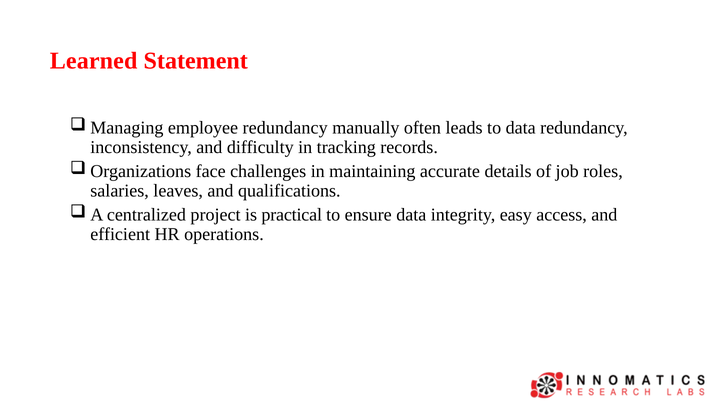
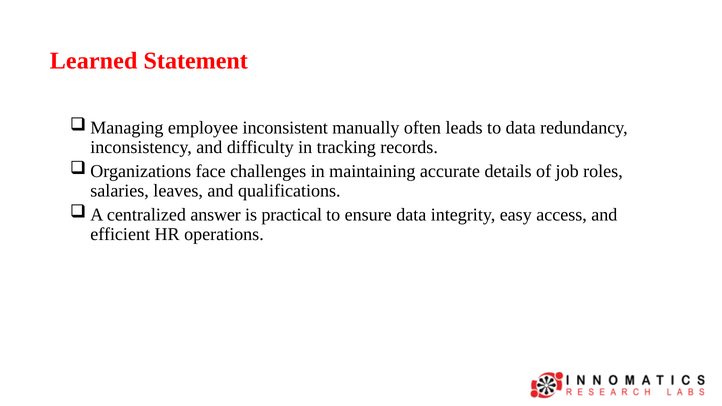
employee redundancy: redundancy -> inconsistent
project: project -> answer
